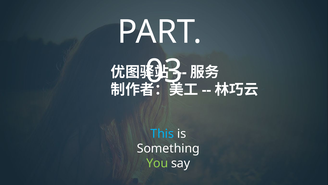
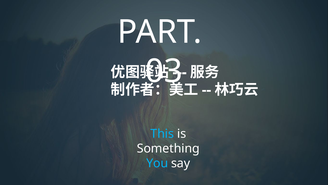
You colour: light green -> light blue
